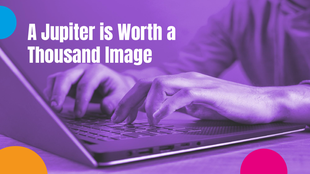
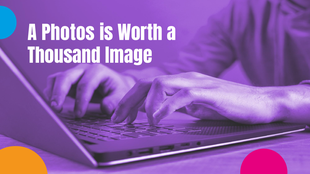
Jupiter: Jupiter -> Photos
